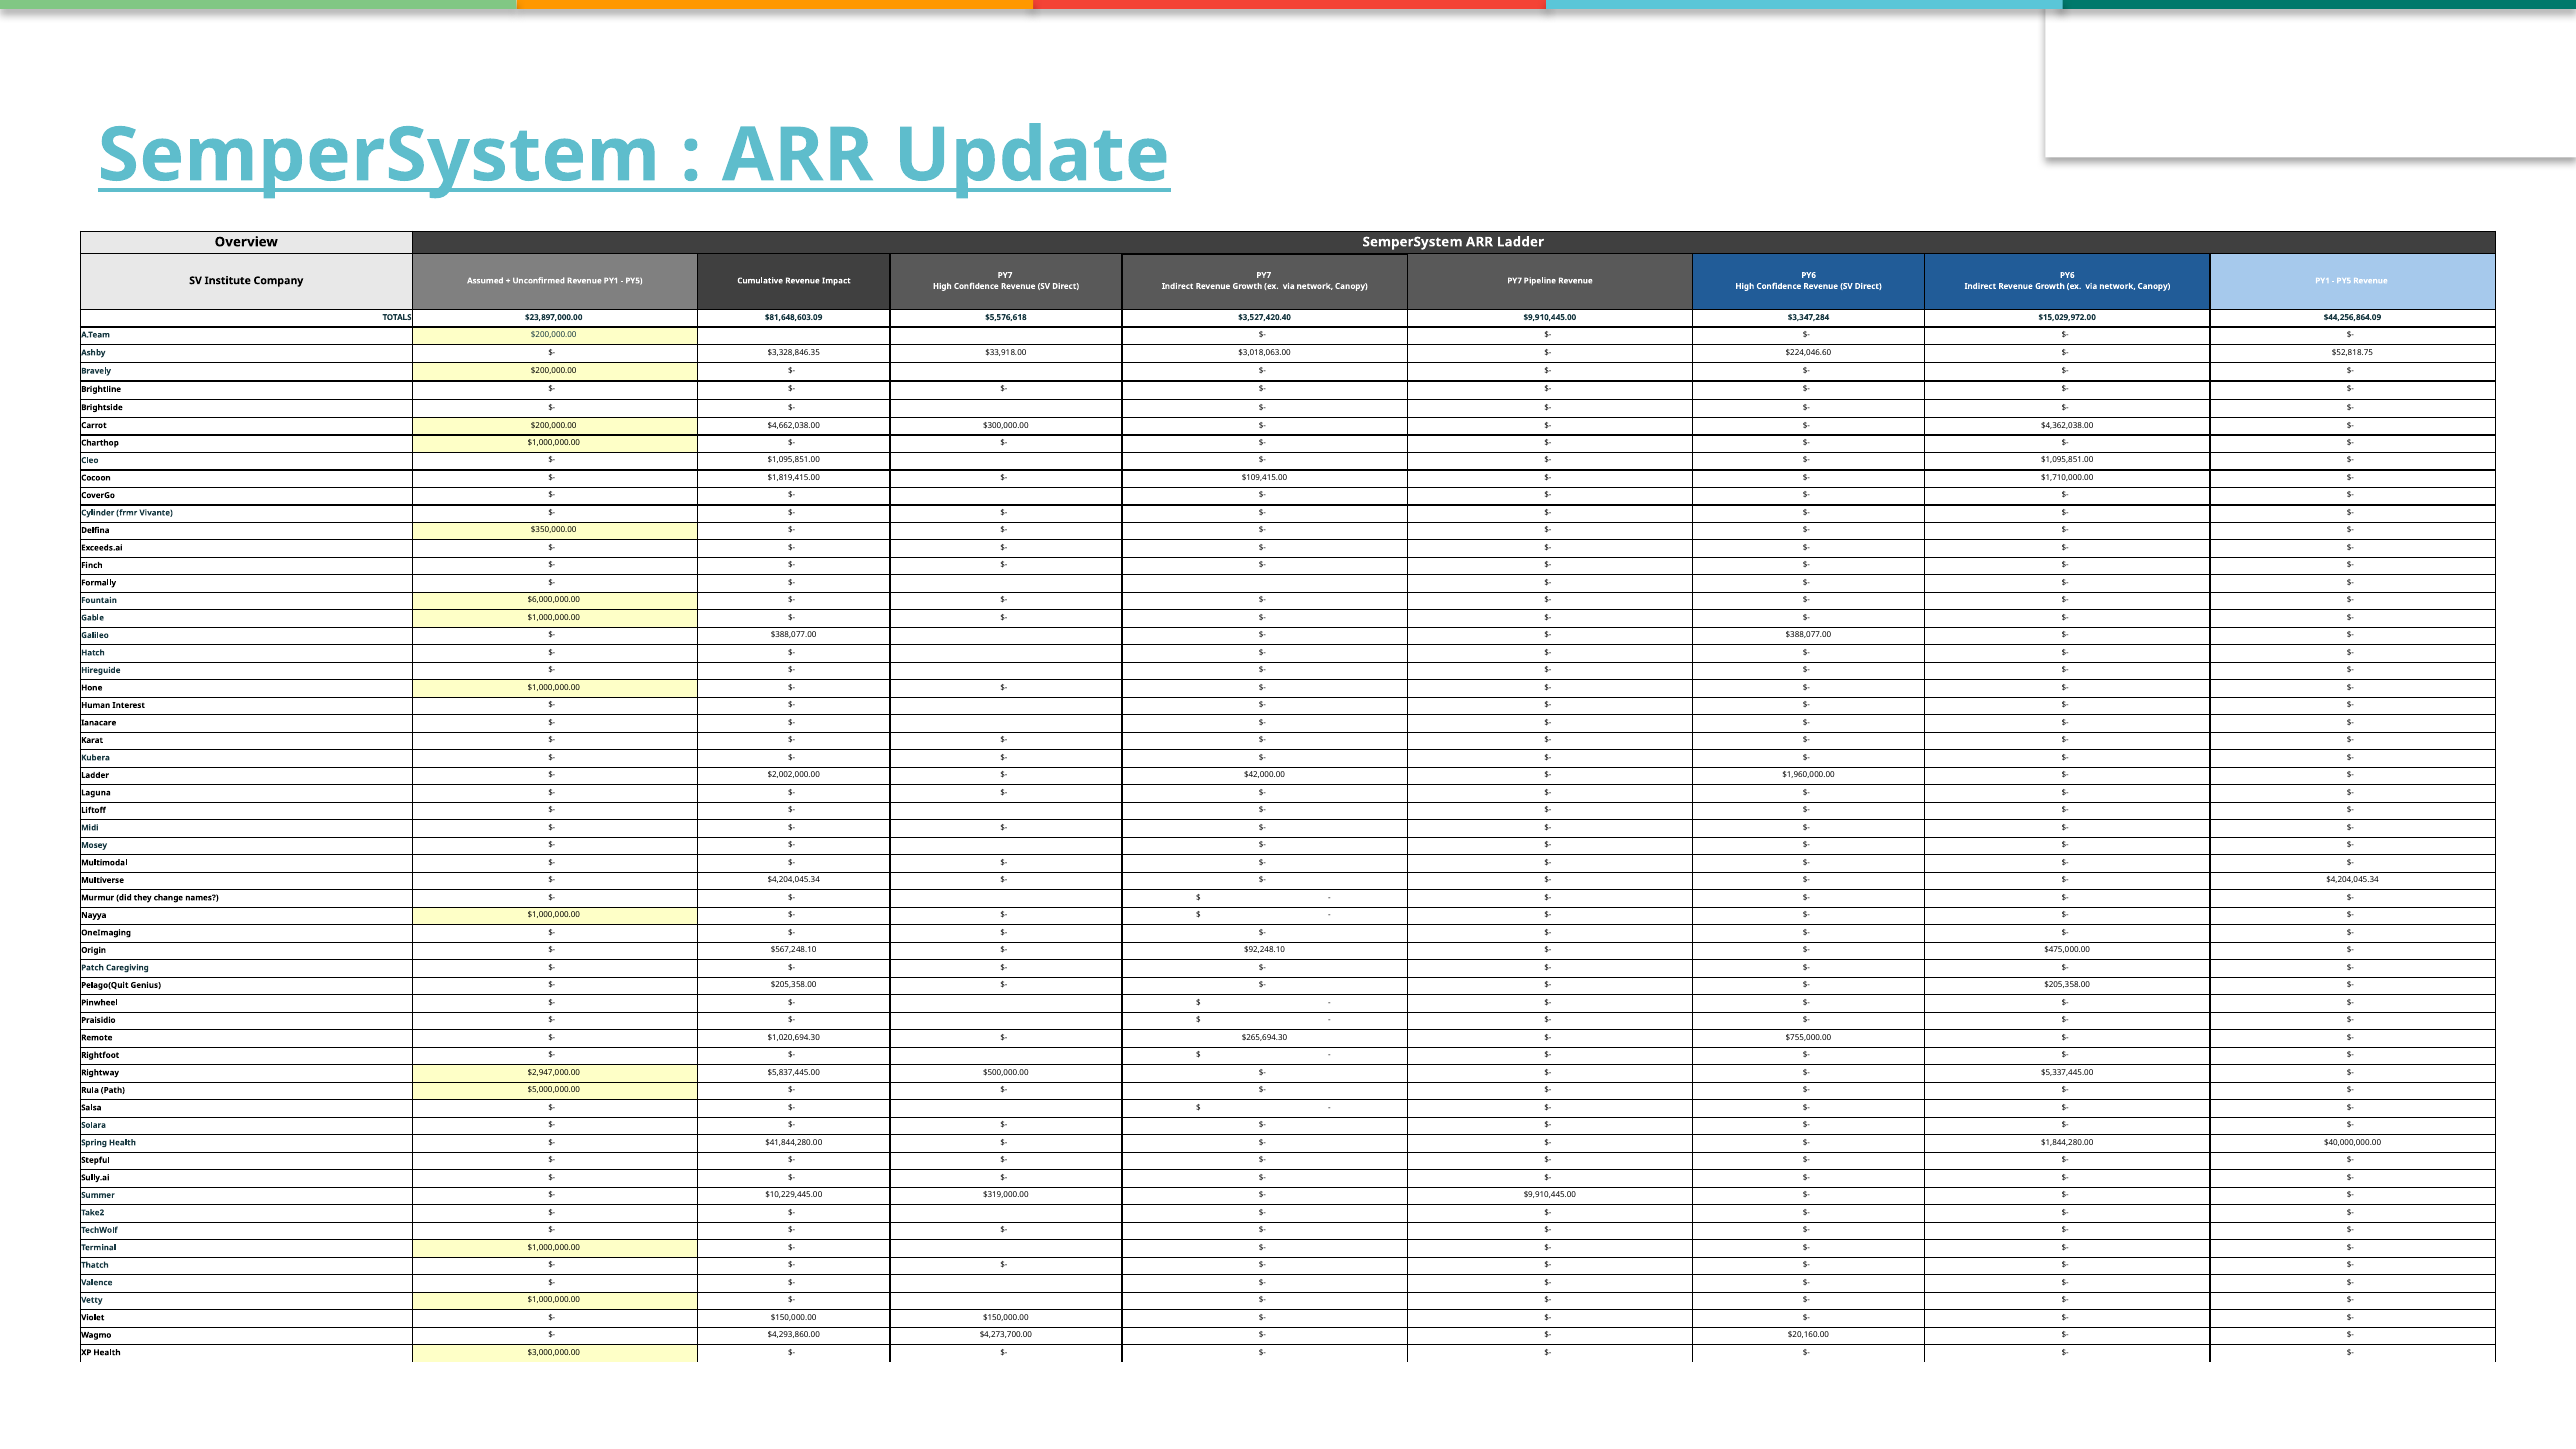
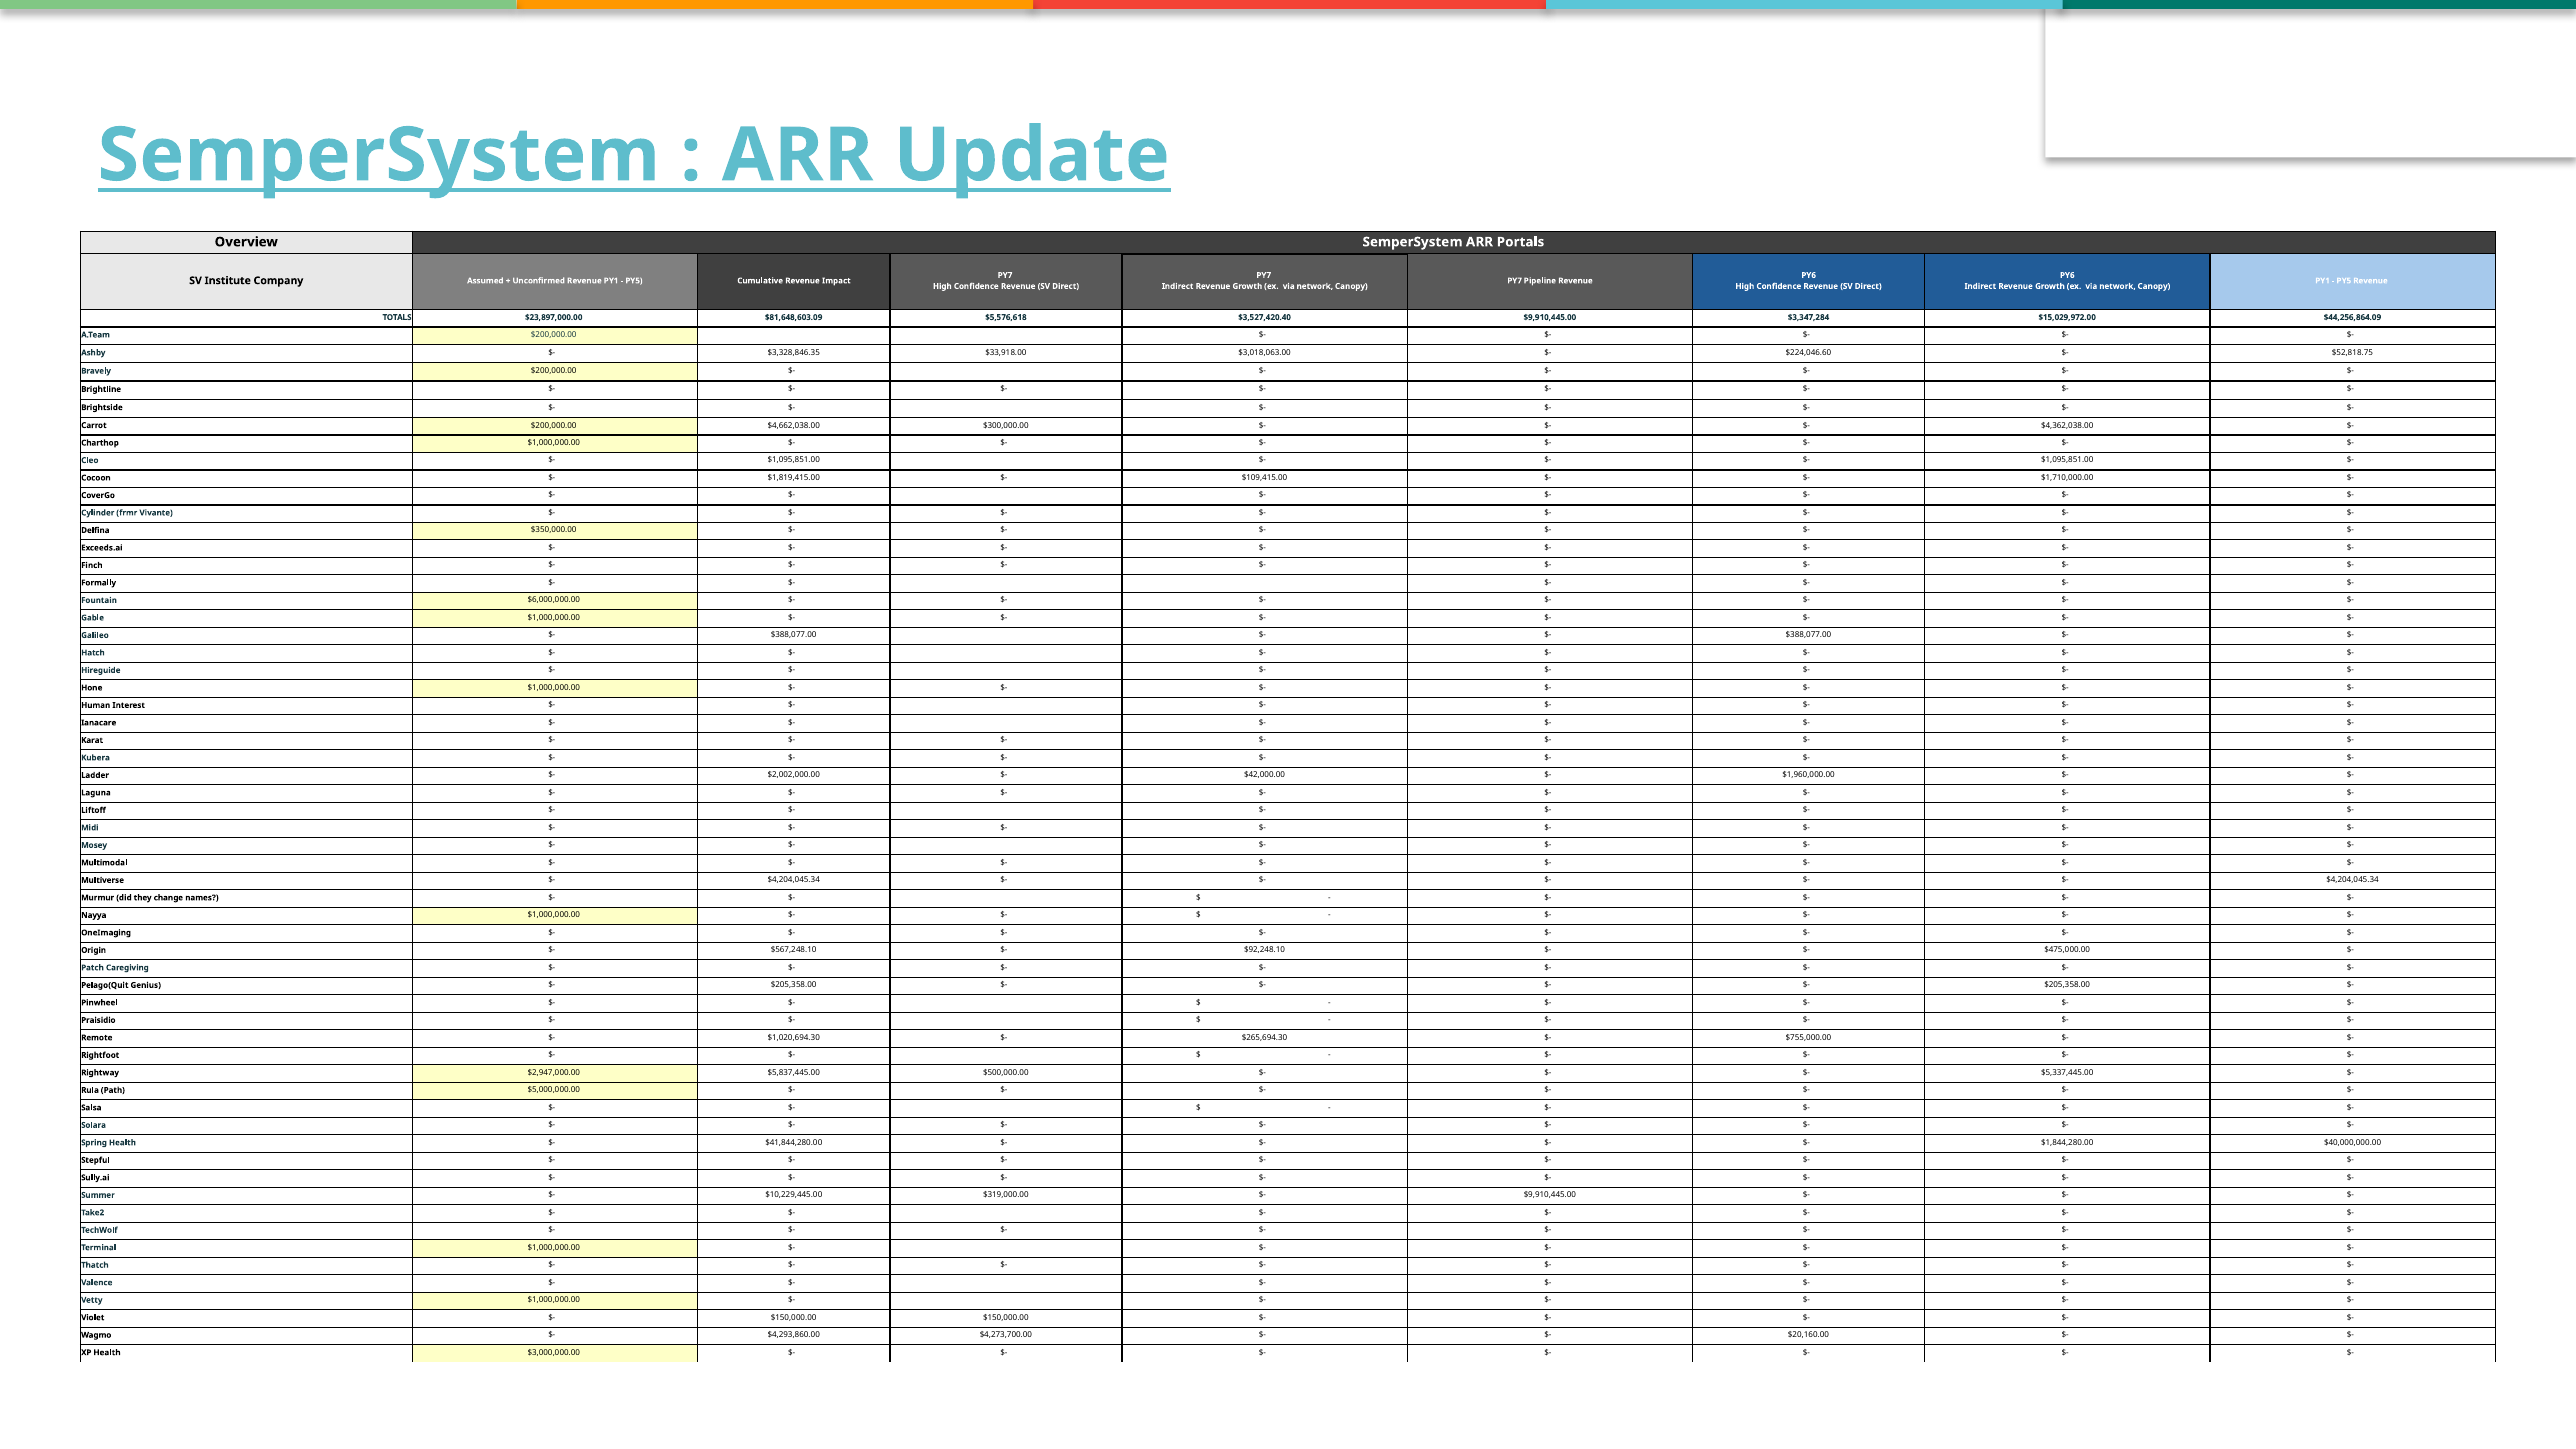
ARR Ladder: Ladder -> Portals
